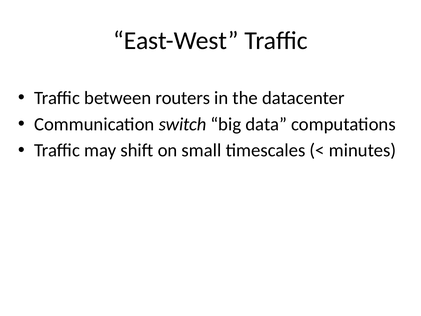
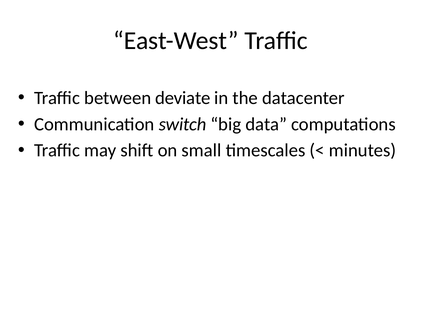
routers: routers -> deviate
